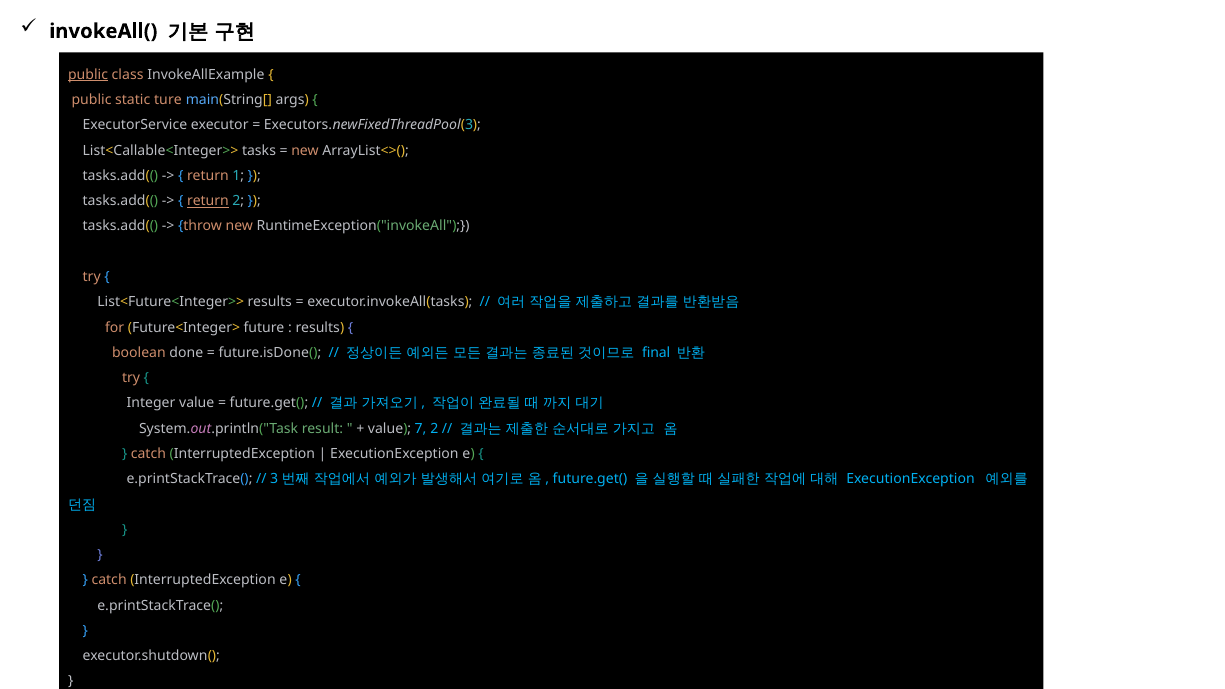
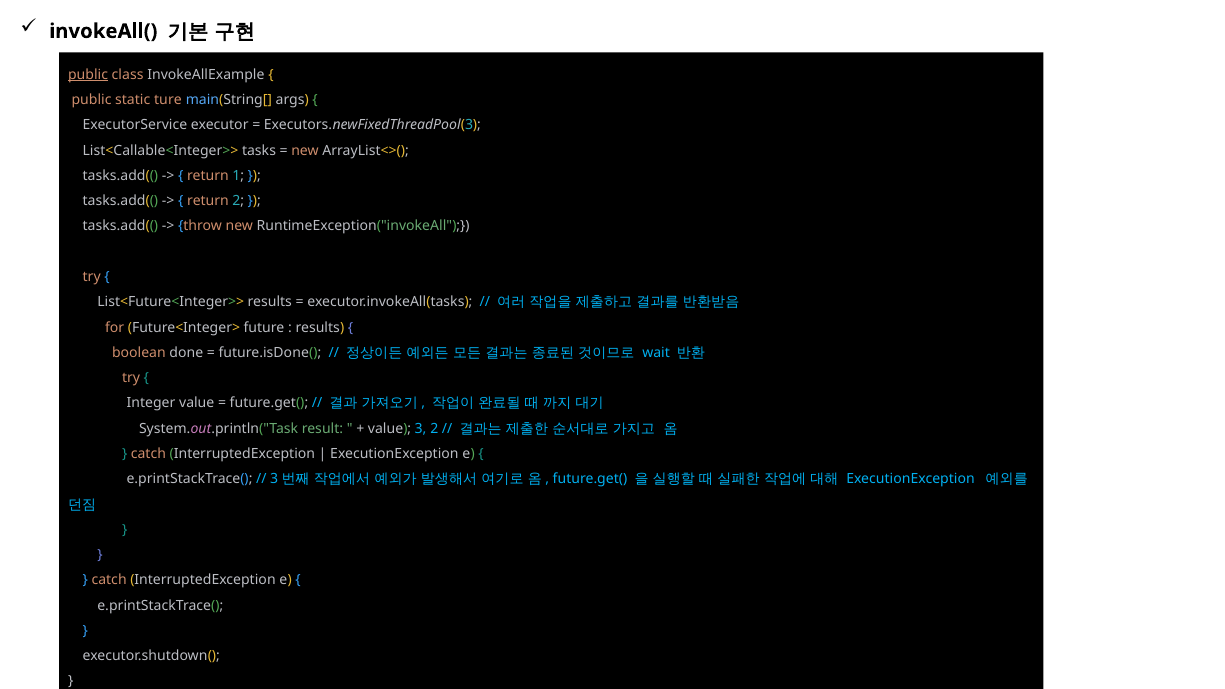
return at (208, 201) underline: present -> none
final: final -> wait
7: 7 -> 3
